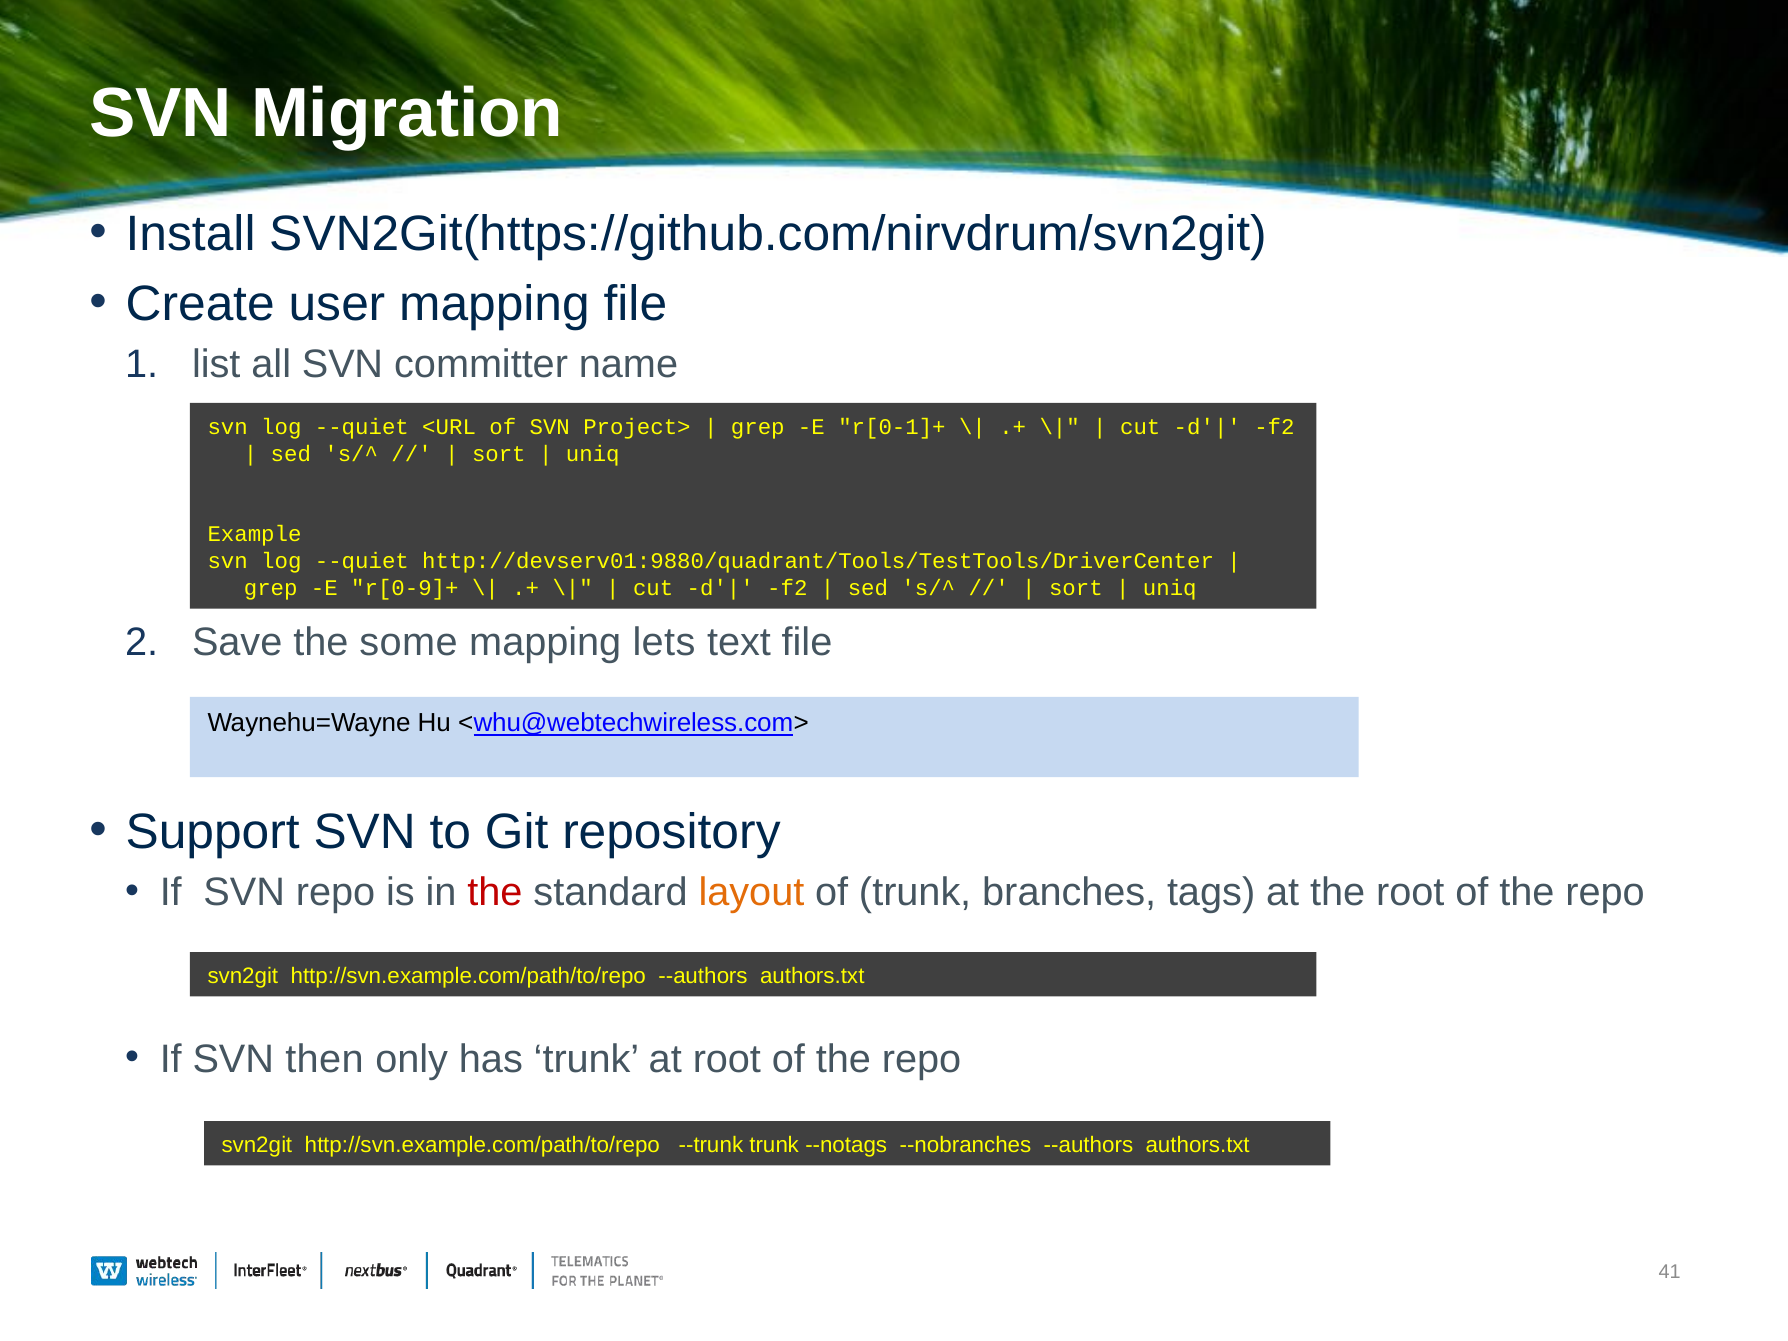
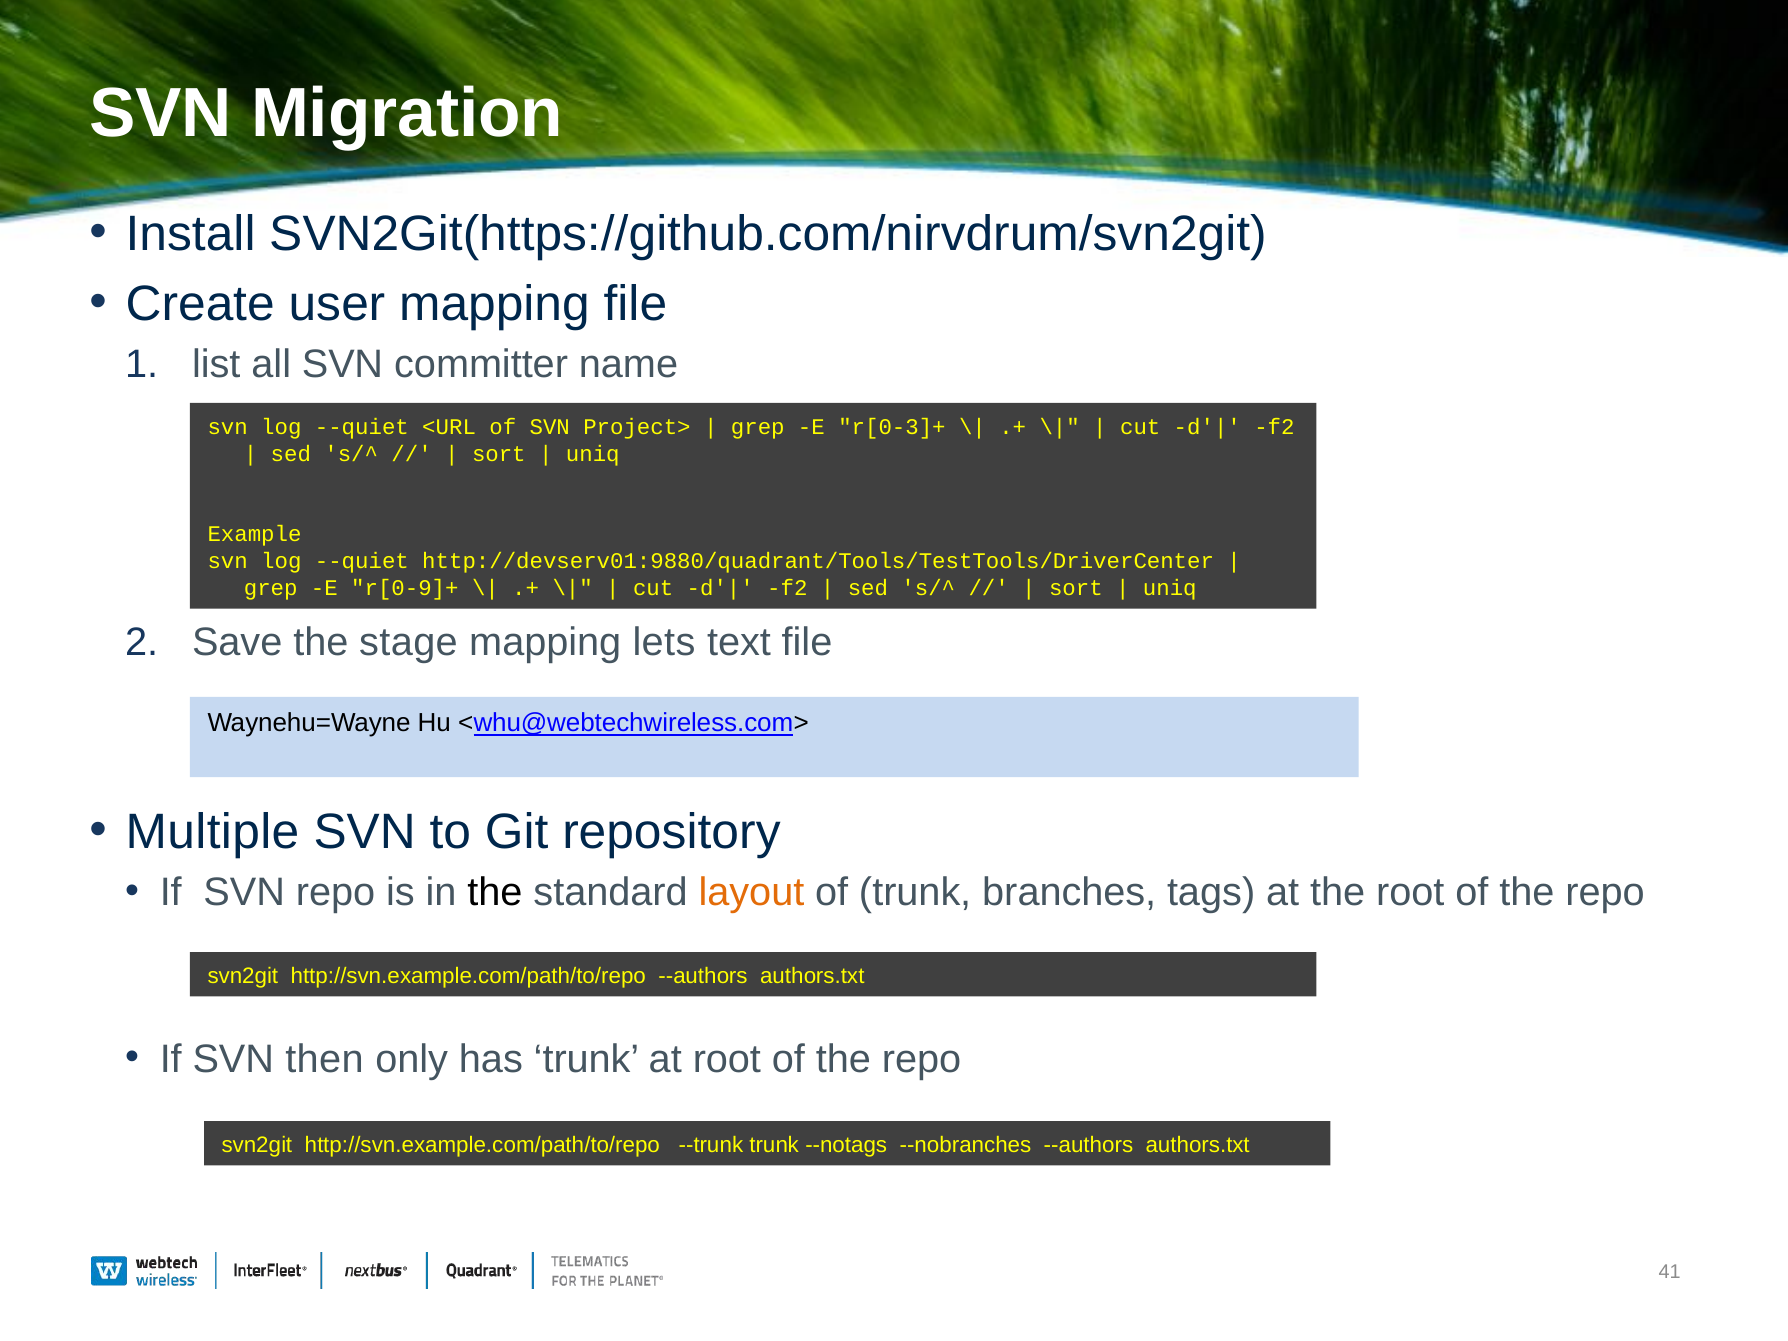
r[0-1]+: r[0-1]+ -> r[0-3]+
some: some -> stage
Support: Support -> Multiple
the at (495, 893) colour: red -> black
